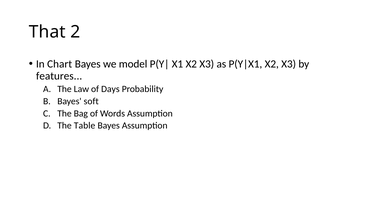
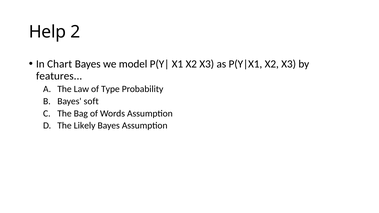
That: That -> Help
Days: Days -> Type
Table: Table -> Likely
